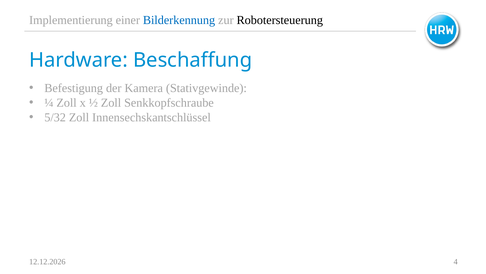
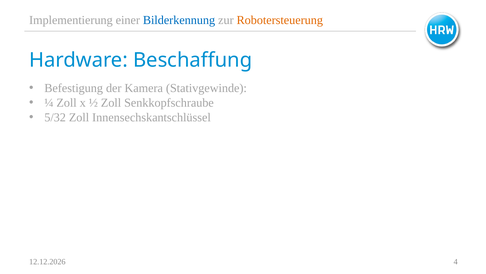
Robotersteuerung colour: black -> orange
